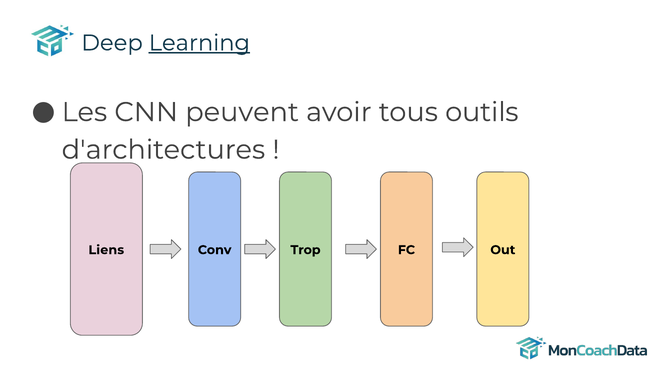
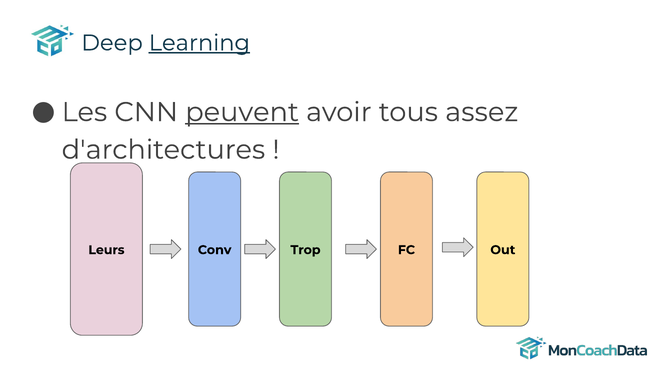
peuvent underline: none -> present
outils: outils -> assez
Liens: Liens -> Leurs
